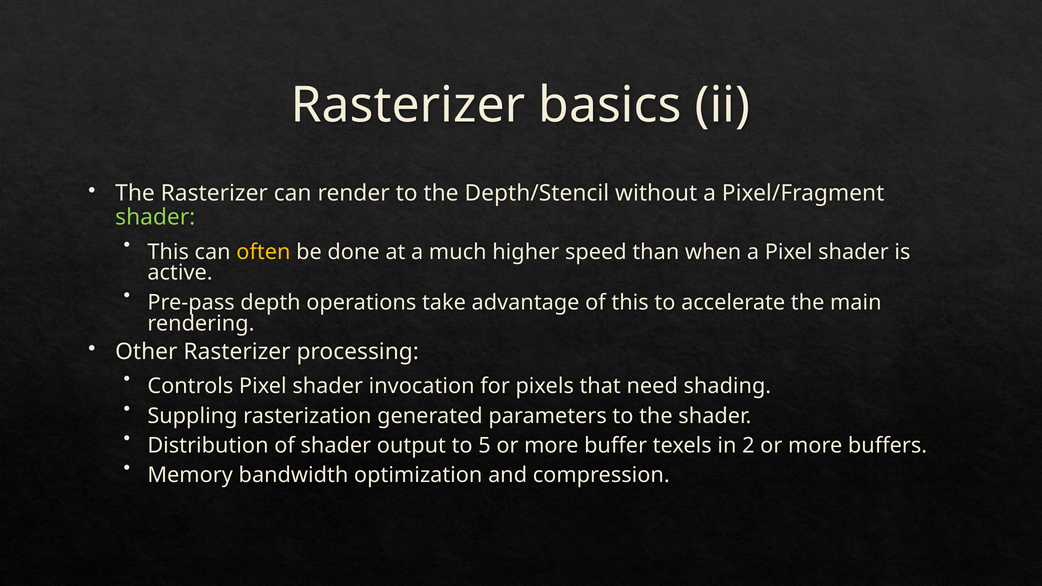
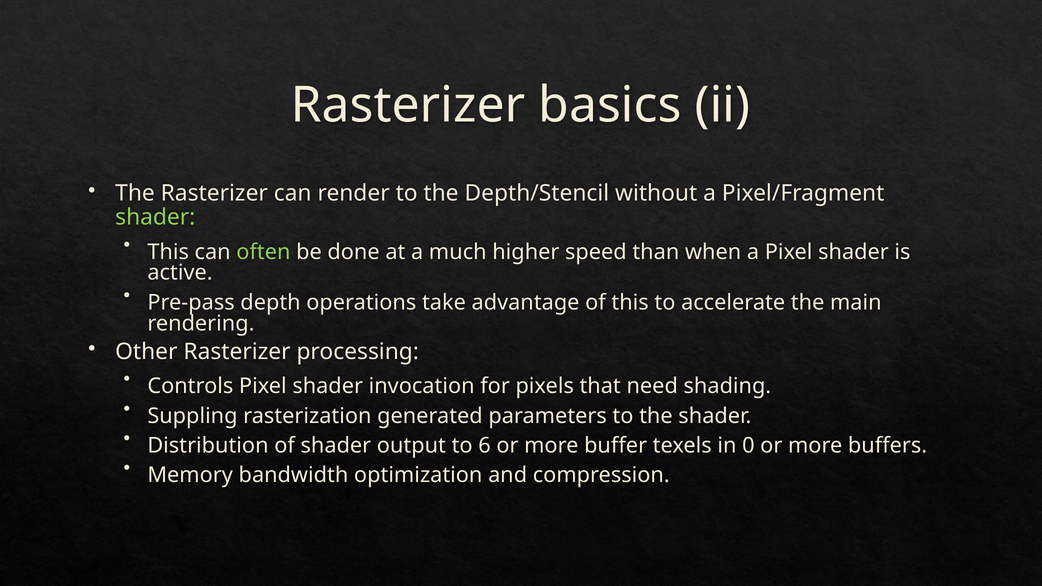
often colour: yellow -> light green
5: 5 -> 6
2: 2 -> 0
